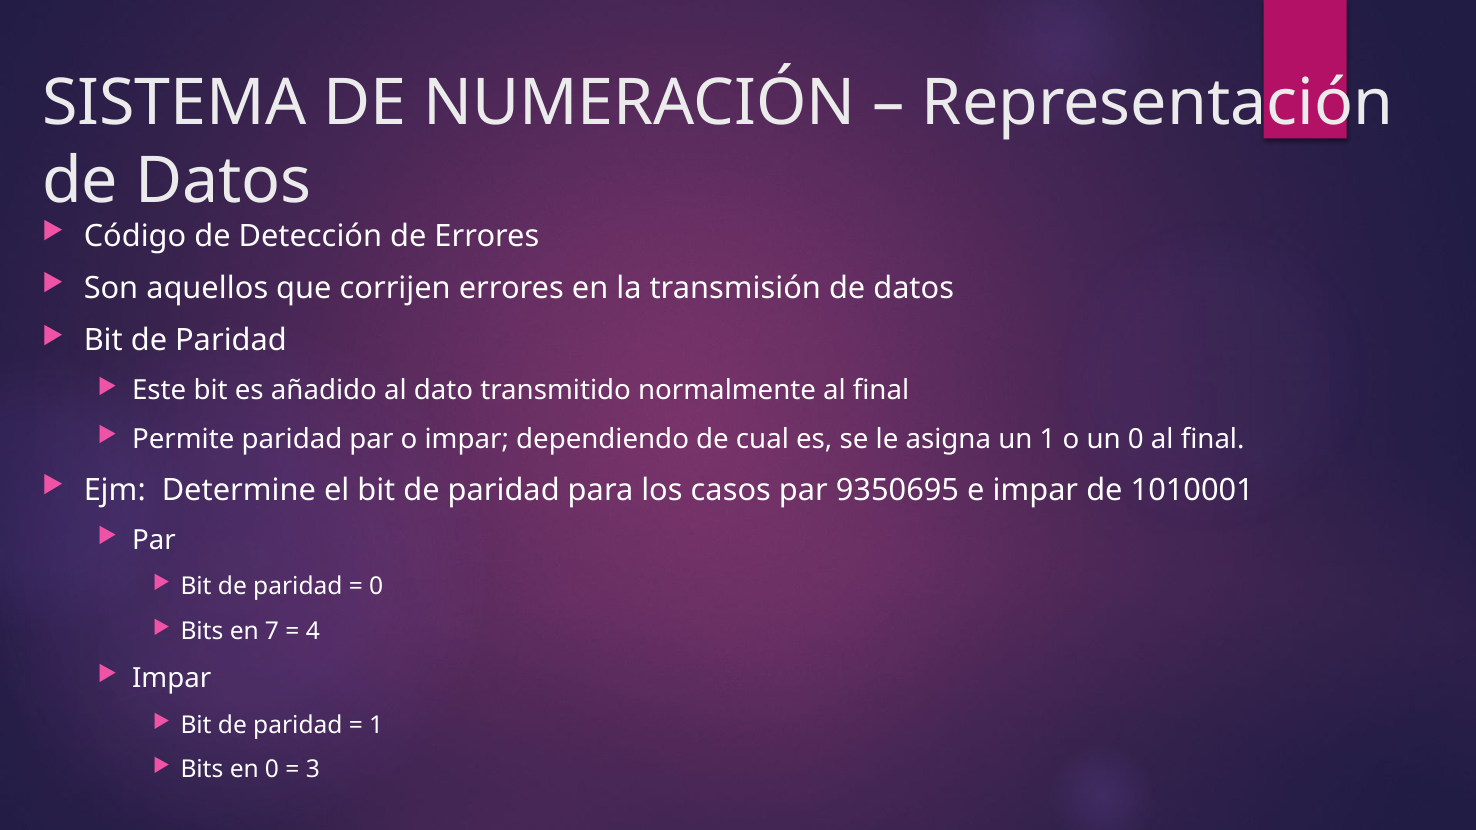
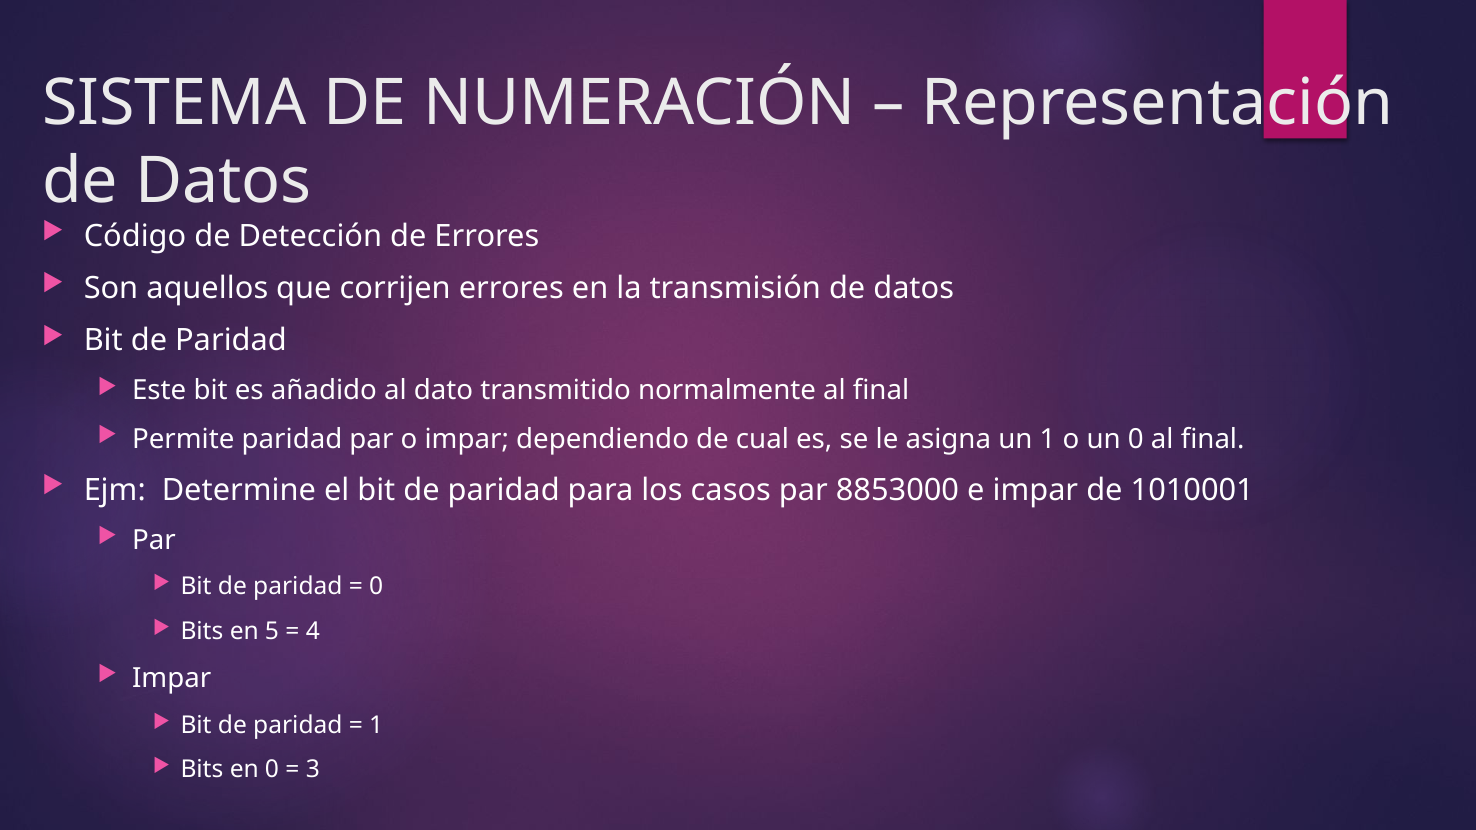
9350695: 9350695 -> 8853000
7: 7 -> 5
